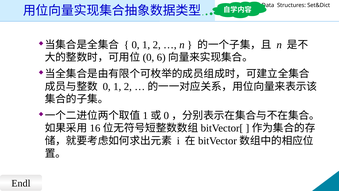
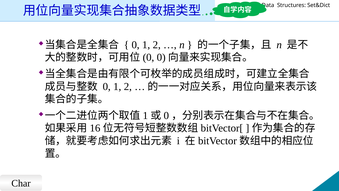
0 6: 6 -> 0
Endl: Endl -> Char
